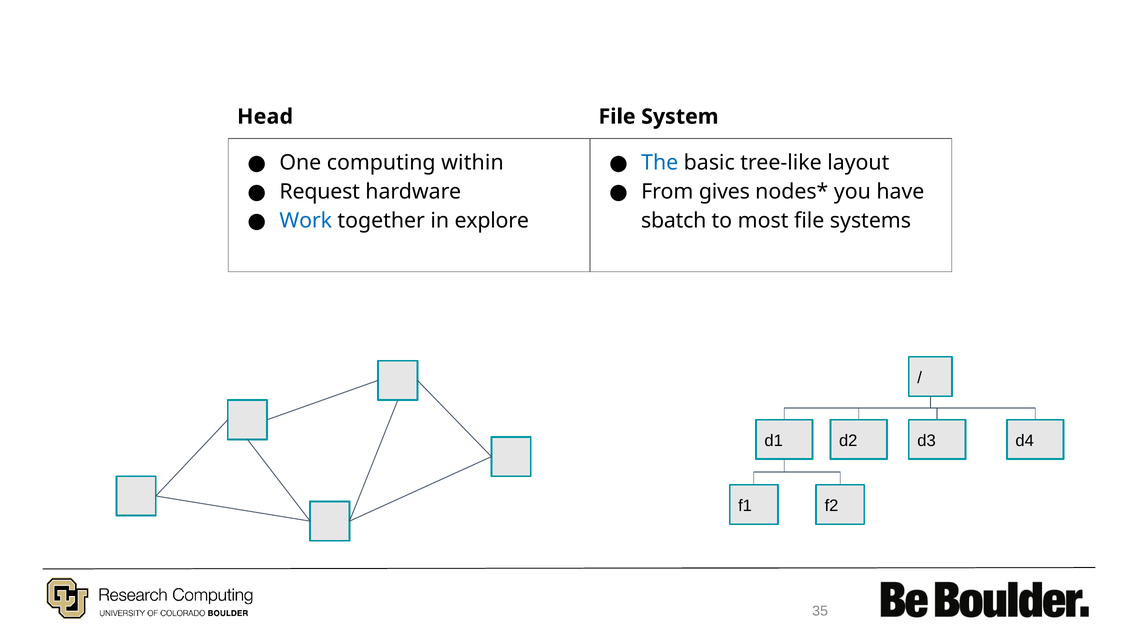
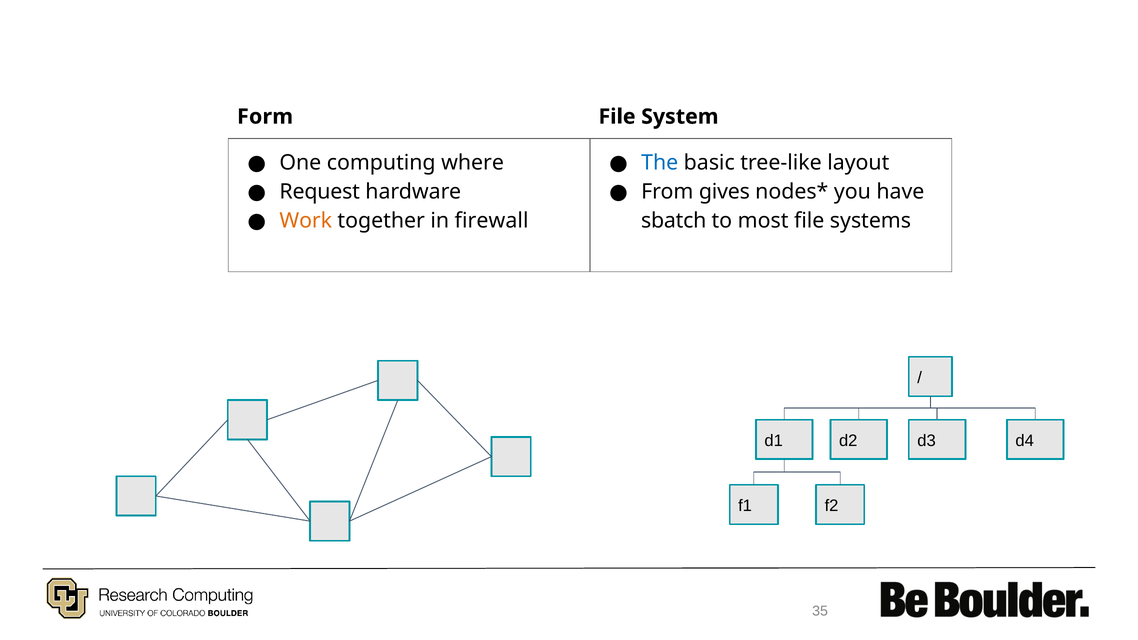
Head: Head -> Form
within: within -> where
Work colour: blue -> orange
explore: explore -> firewall
